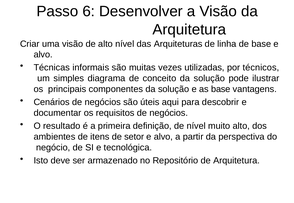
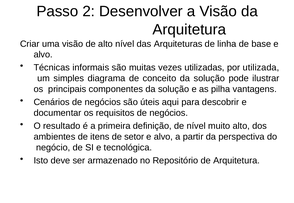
6: 6 -> 2
técnicos: técnicos -> utilizada
as base: base -> pilha
